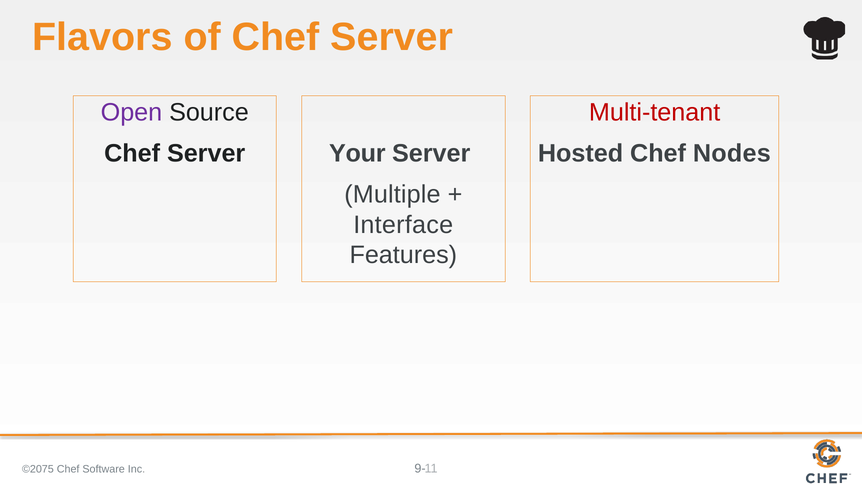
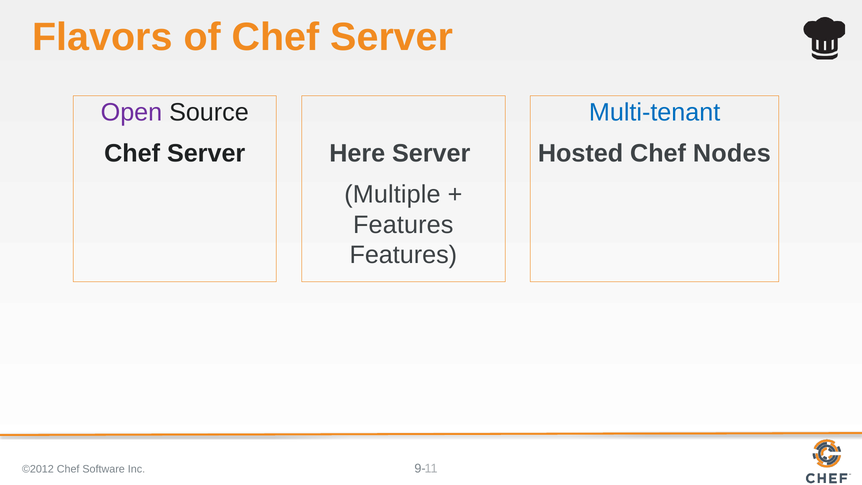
Multi-tenant colour: red -> blue
Your: Your -> Here
Interface at (403, 225): Interface -> Features
©2075: ©2075 -> ©2012
